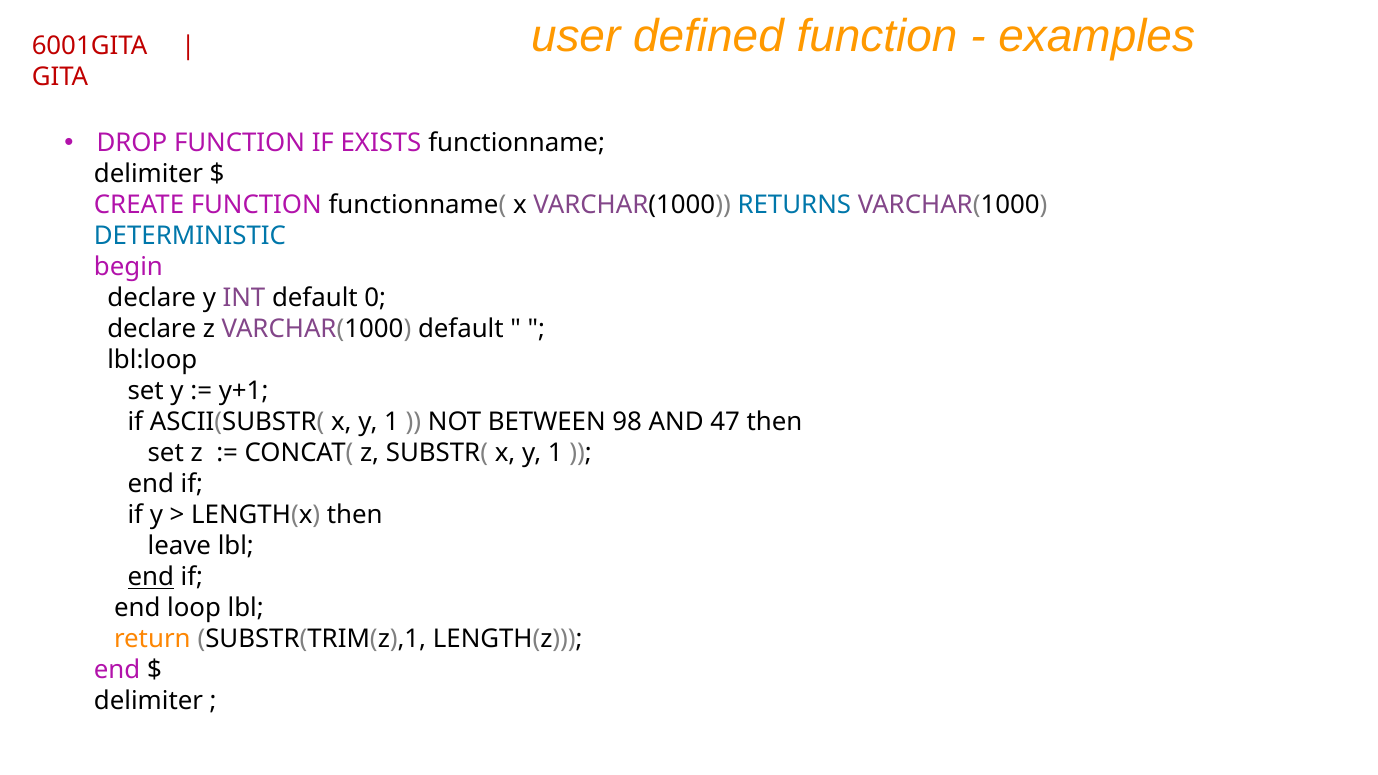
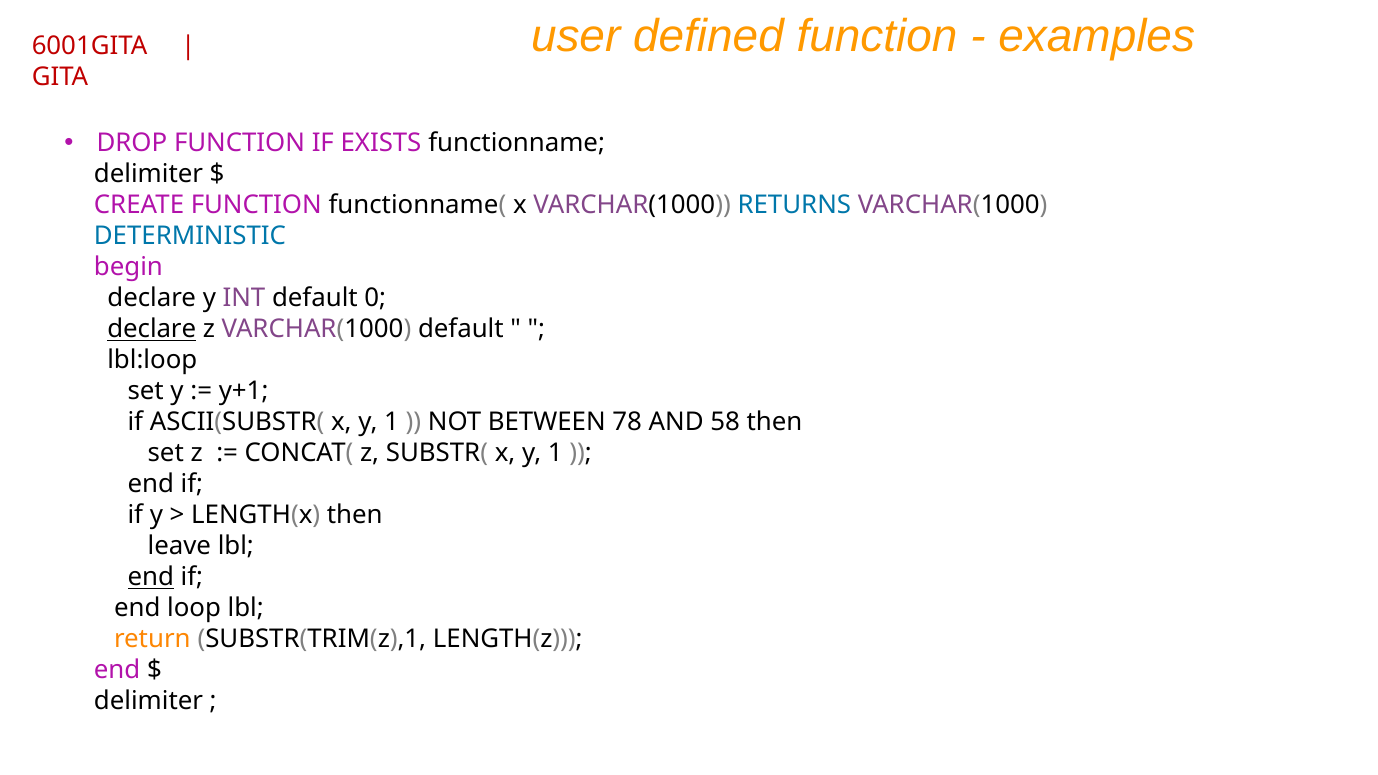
declare at (152, 329) underline: none -> present
98: 98 -> 78
47: 47 -> 58
